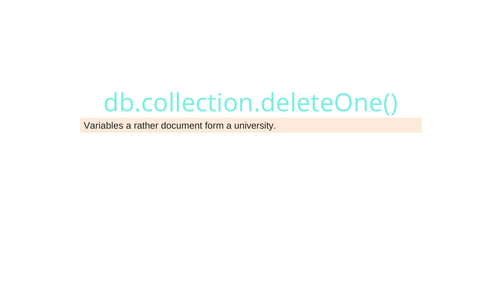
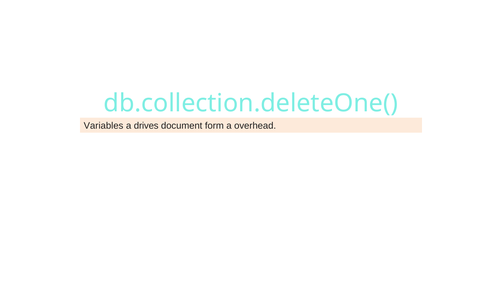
rather: rather -> drives
university: university -> overhead
